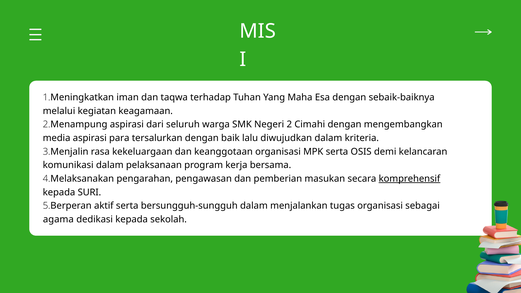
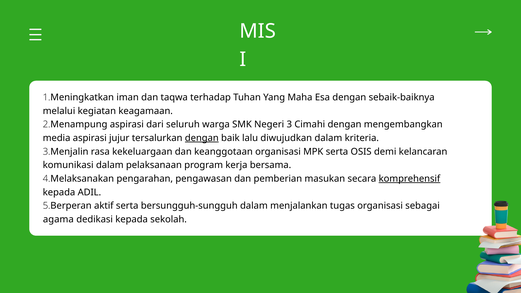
Negeri 2: 2 -> 3
para: para -> jujur
dengan at (202, 138) underline: none -> present
SURI: SURI -> ADIL
